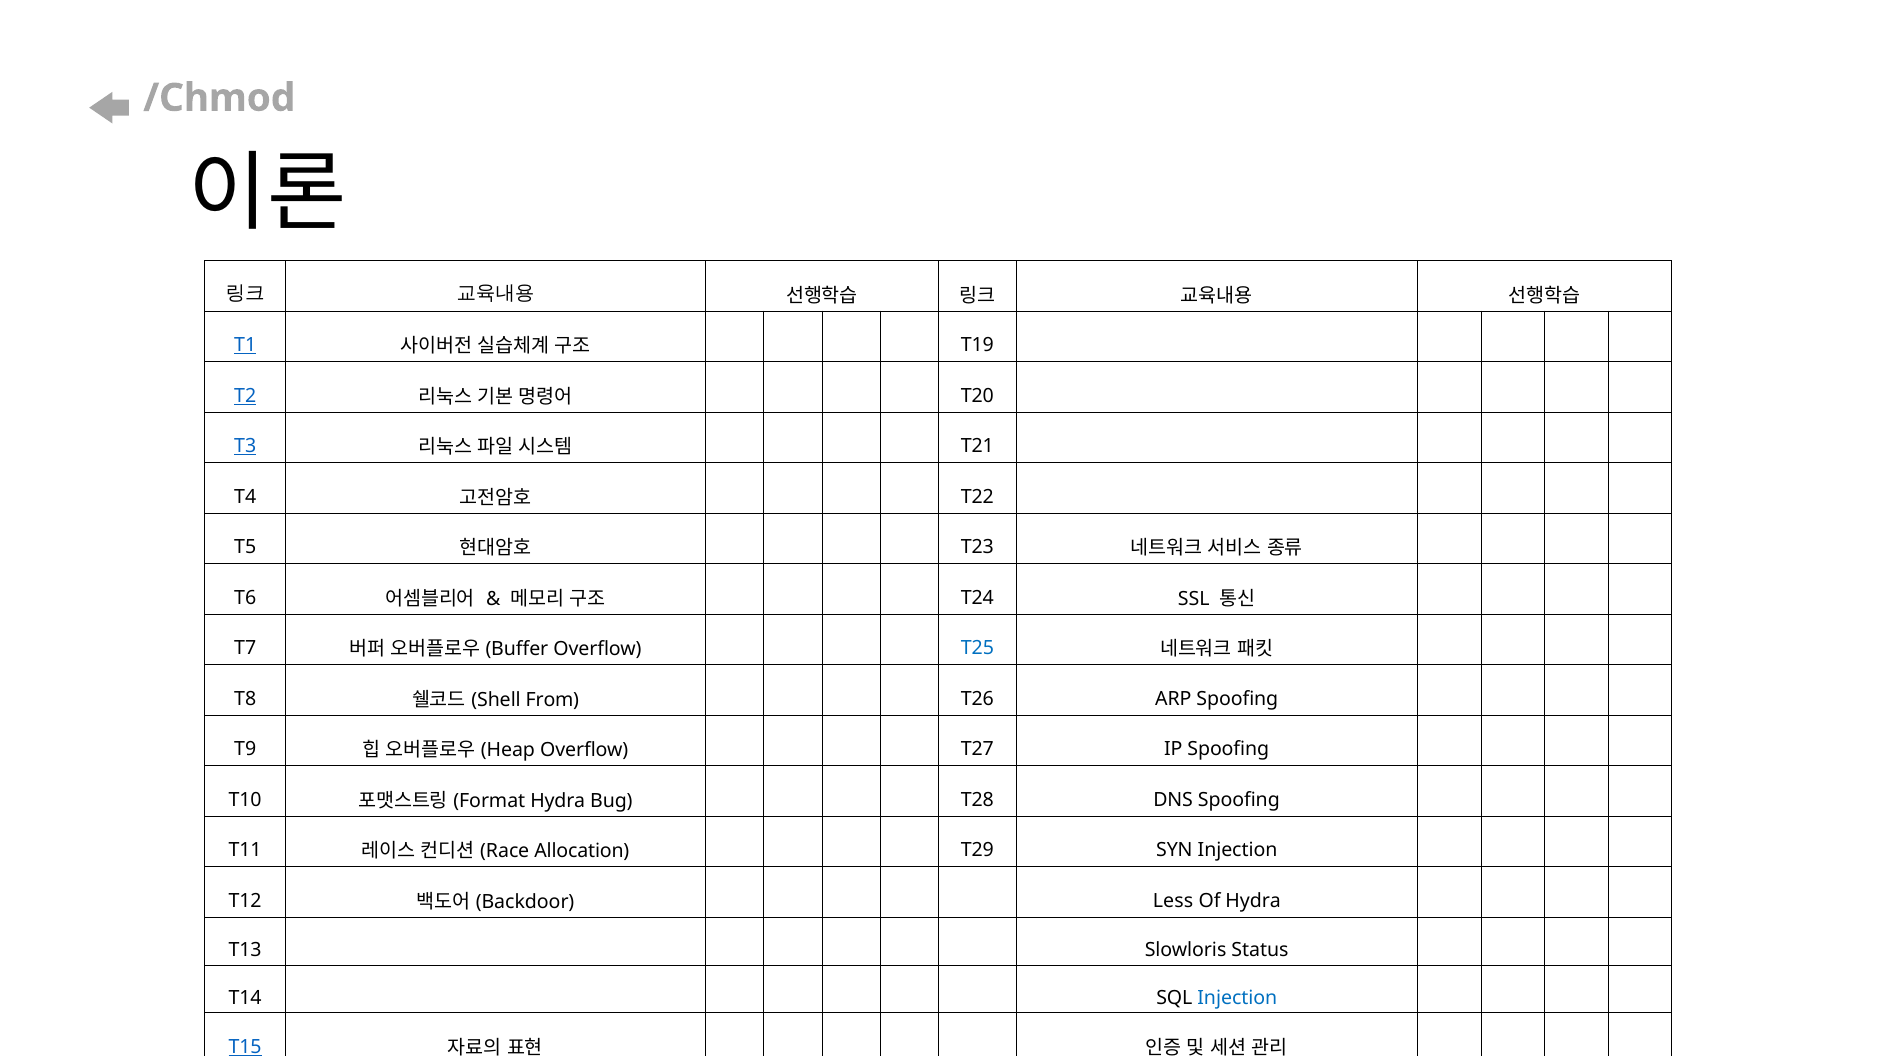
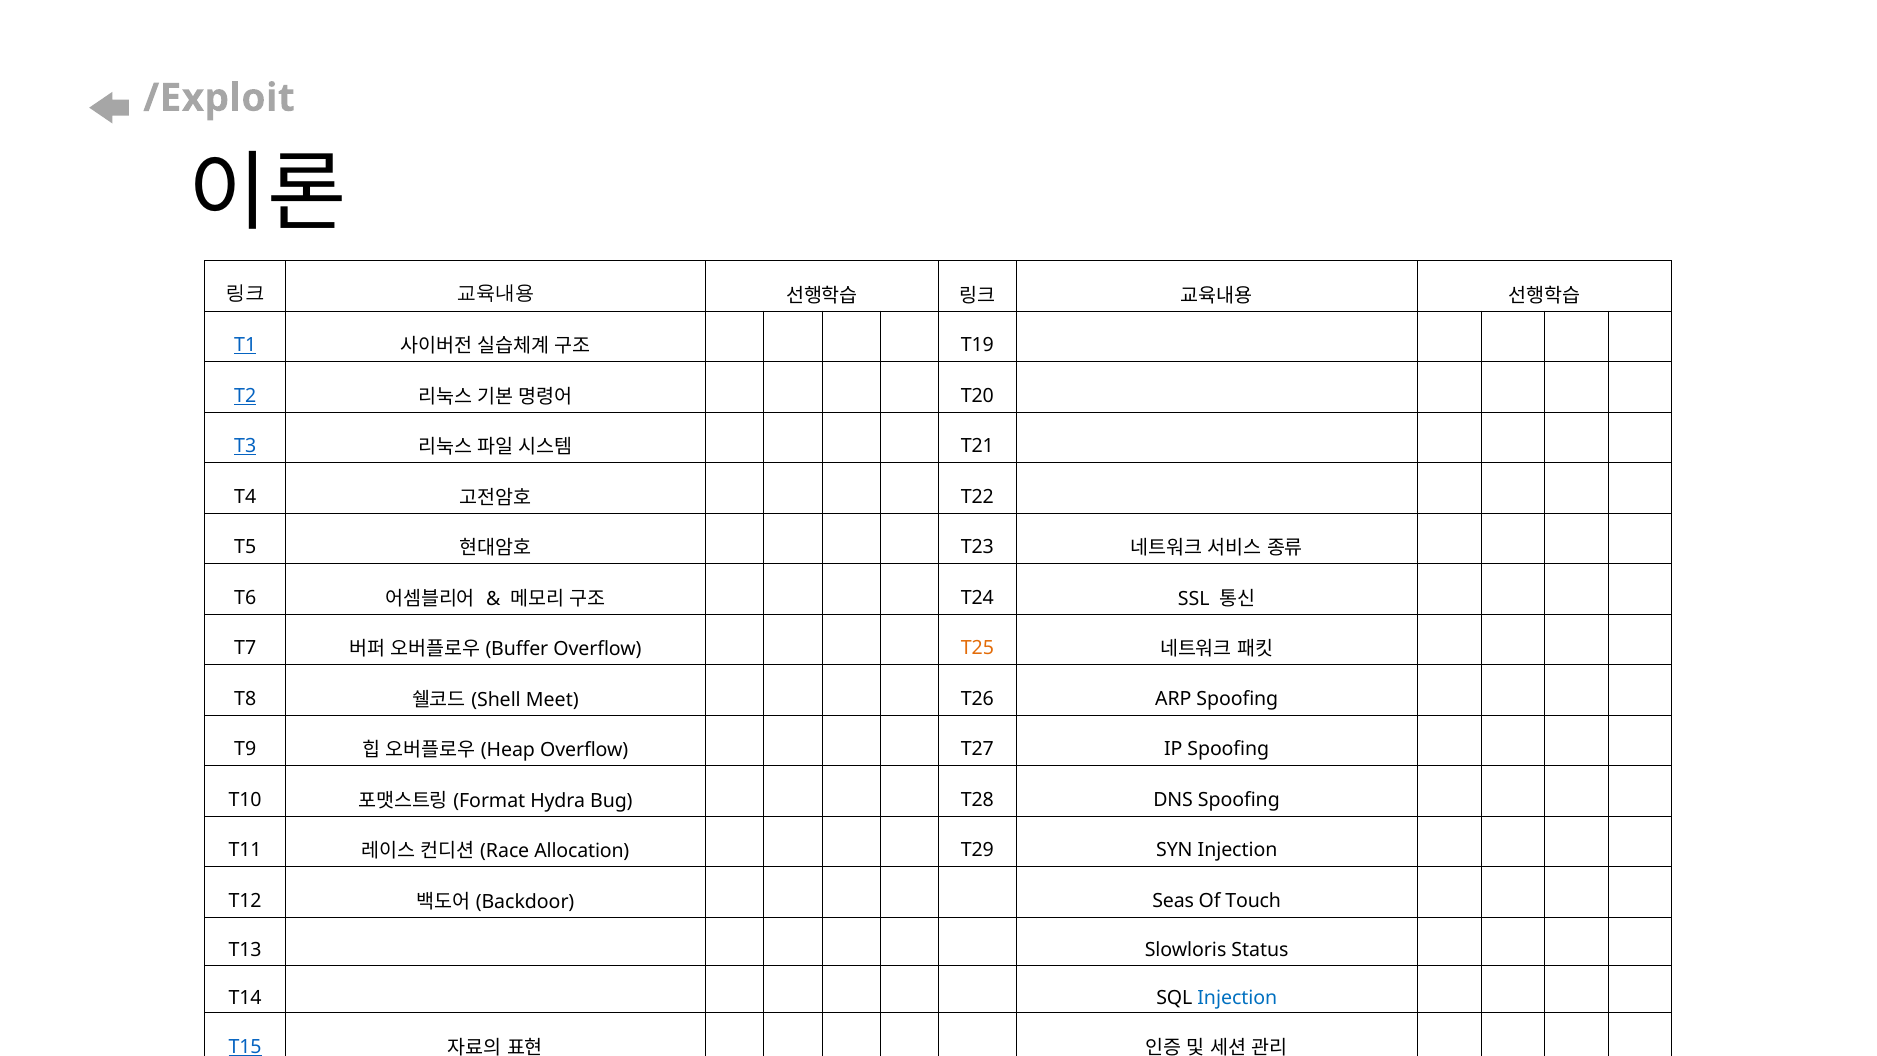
/Chmod: /Chmod -> /Exploit
T25 colour: blue -> orange
From: From -> Meet
Less: Less -> Seas
Of Hydra: Hydra -> Touch
